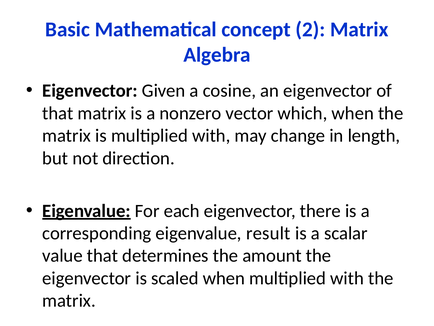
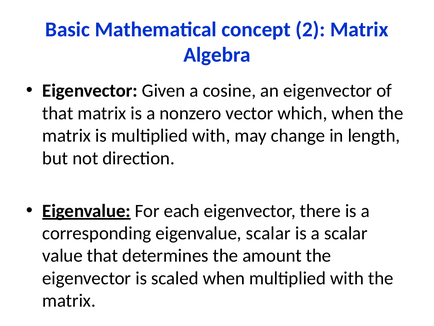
eigenvalue result: result -> scalar
